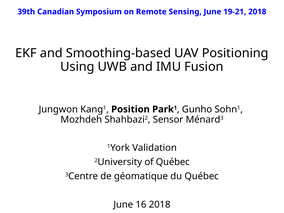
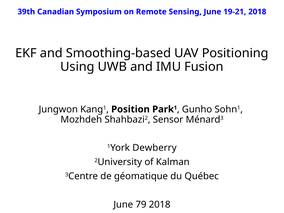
Validation: Validation -> Dewberry
of Québec: Québec -> Kalman
16: 16 -> 79
